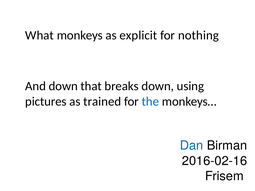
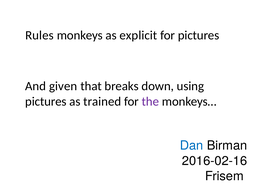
What: What -> Rules
for nothing: nothing -> pictures
And down: down -> given
the colour: blue -> purple
